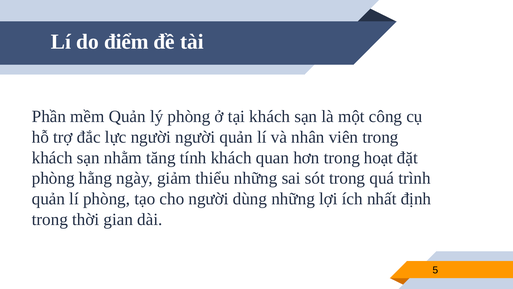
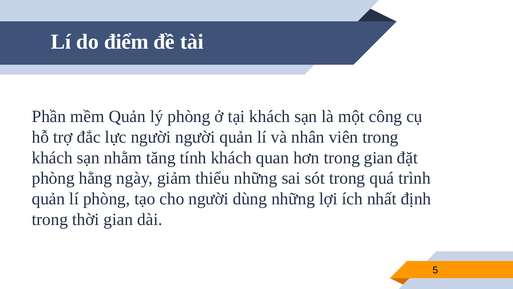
trong hoạt: hoạt -> gian
